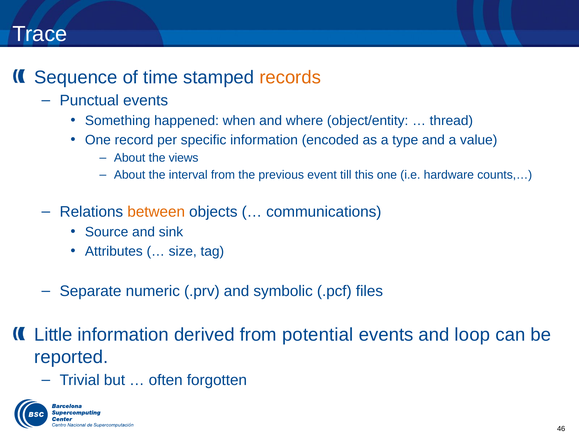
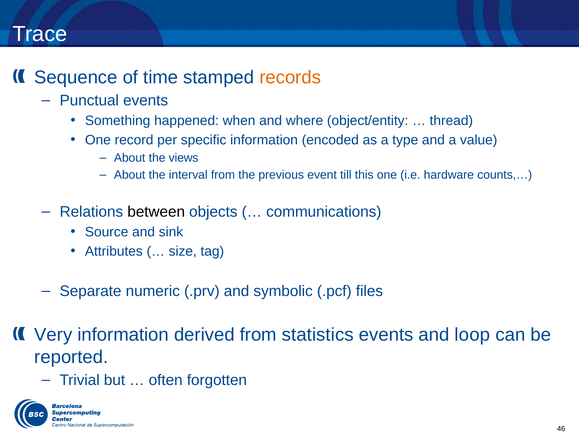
between colour: orange -> black
Little: Little -> Very
potential: potential -> statistics
